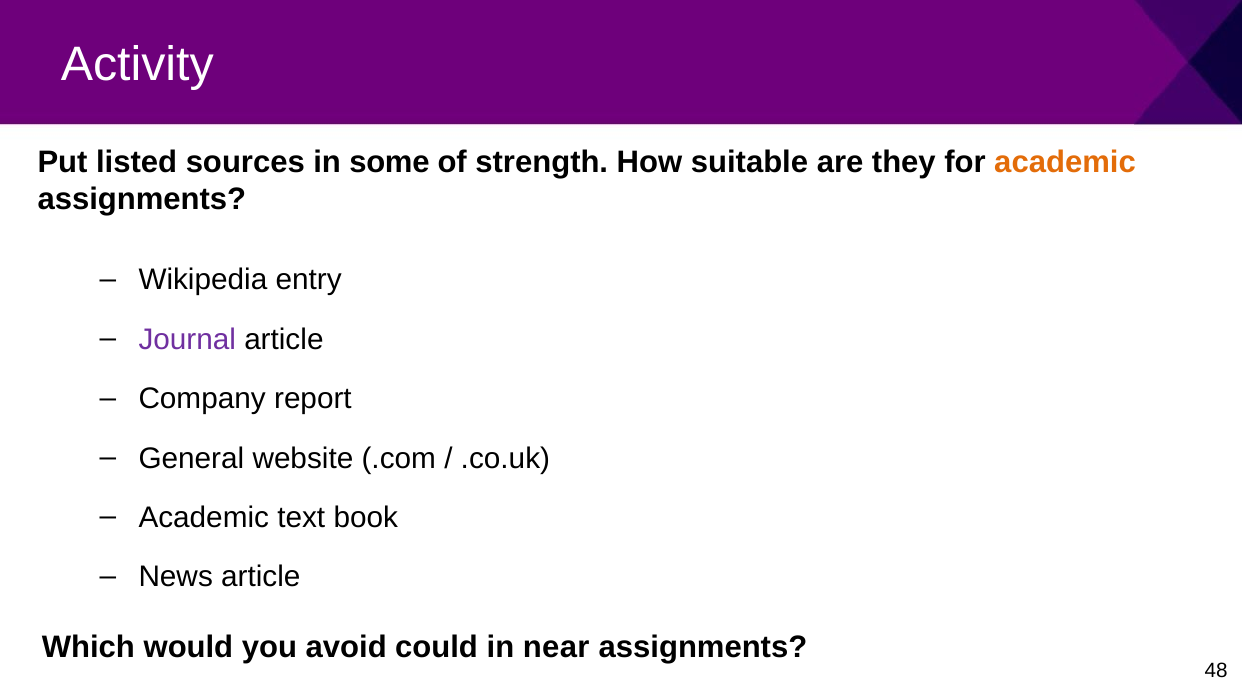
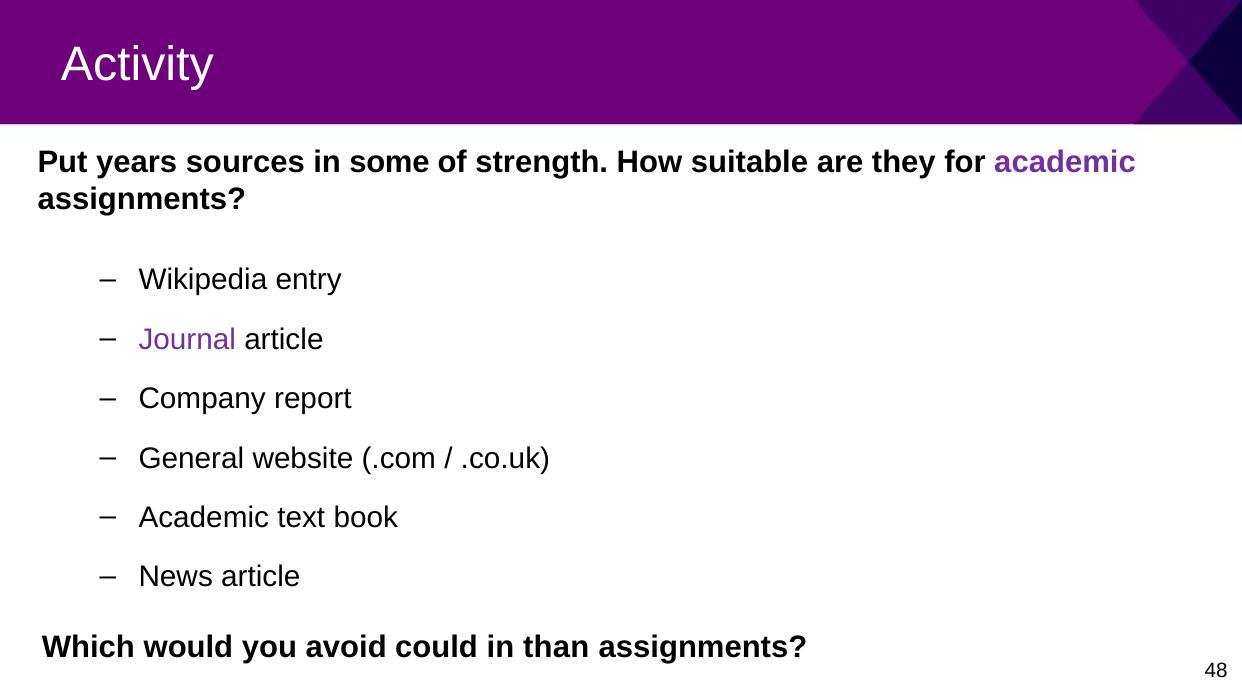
listed: listed -> years
academic at (1065, 162) colour: orange -> purple
near: near -> than
